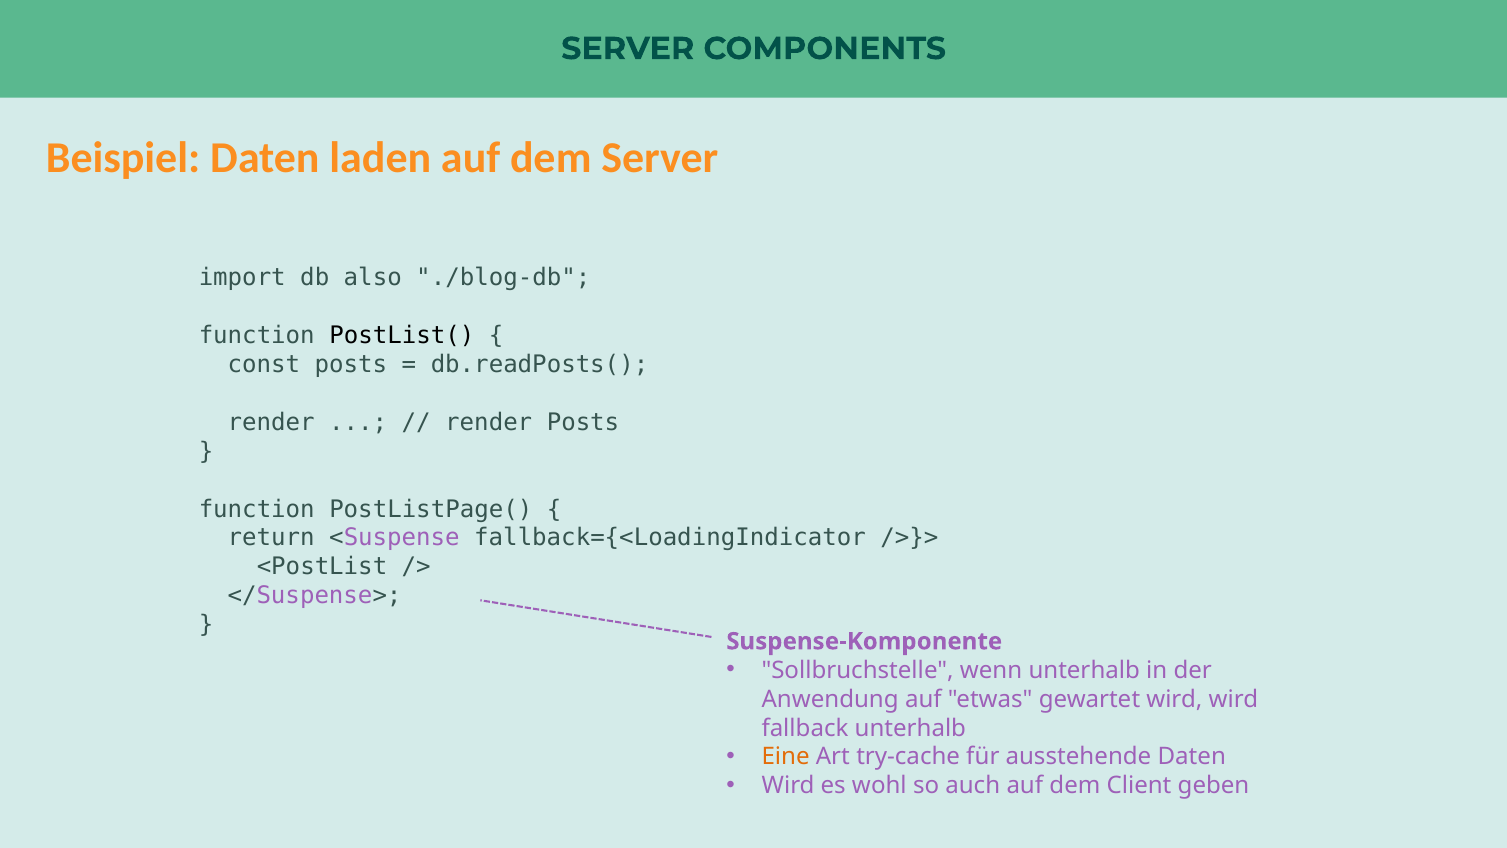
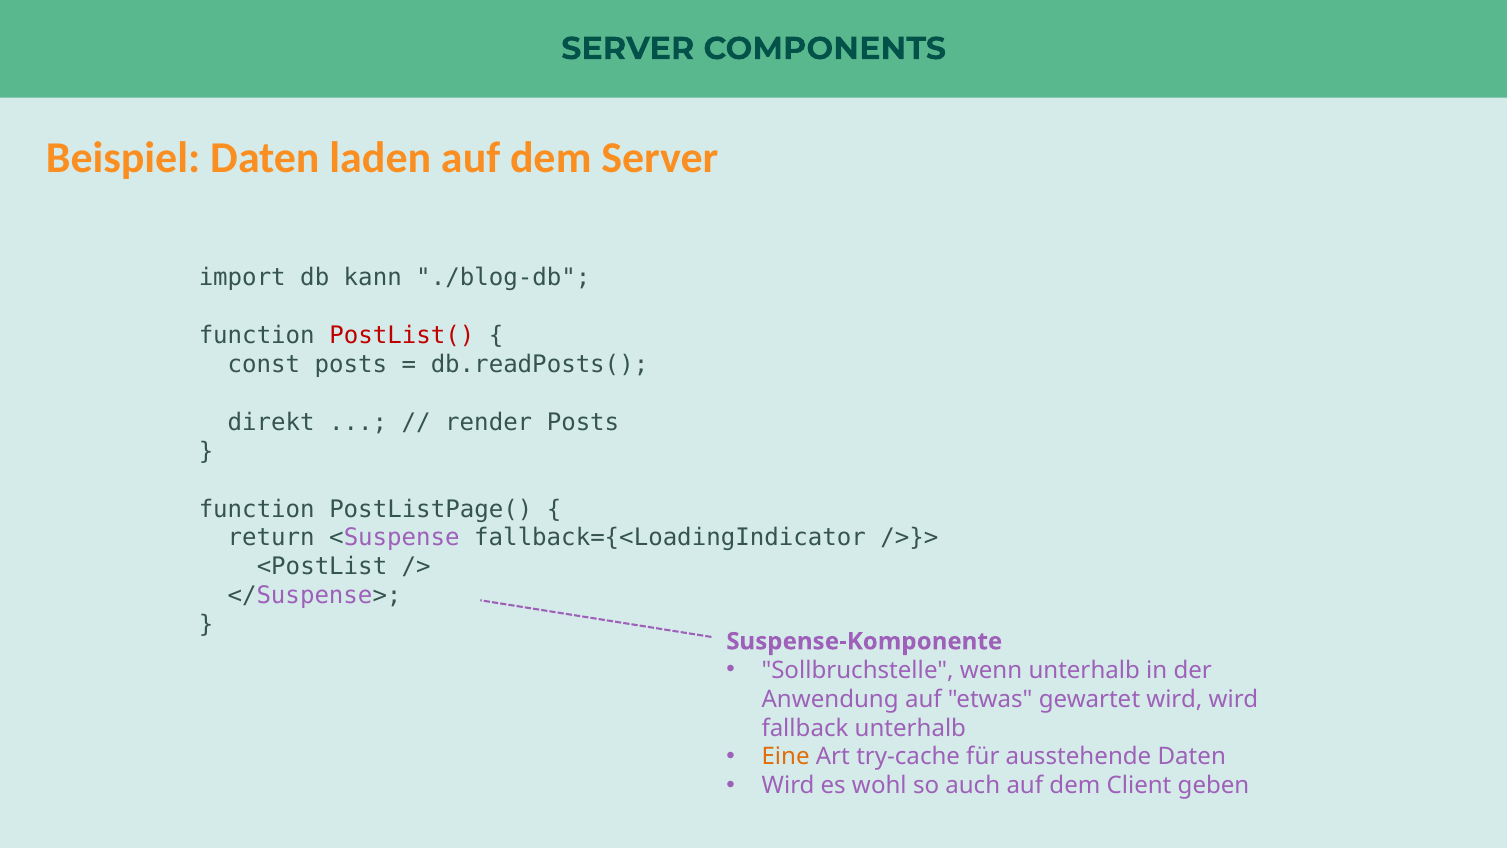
also: also -> kann
PostList( colour: black -> red
render at (271, 422): render -> direkt
